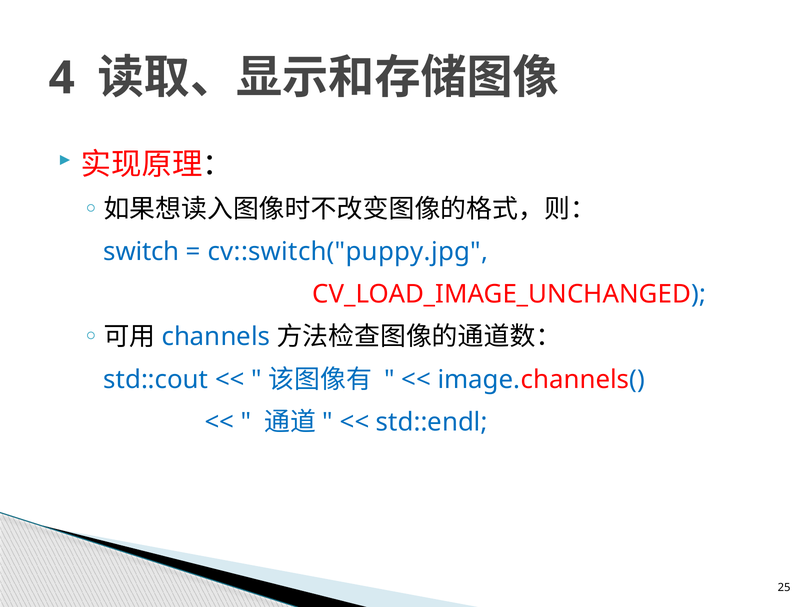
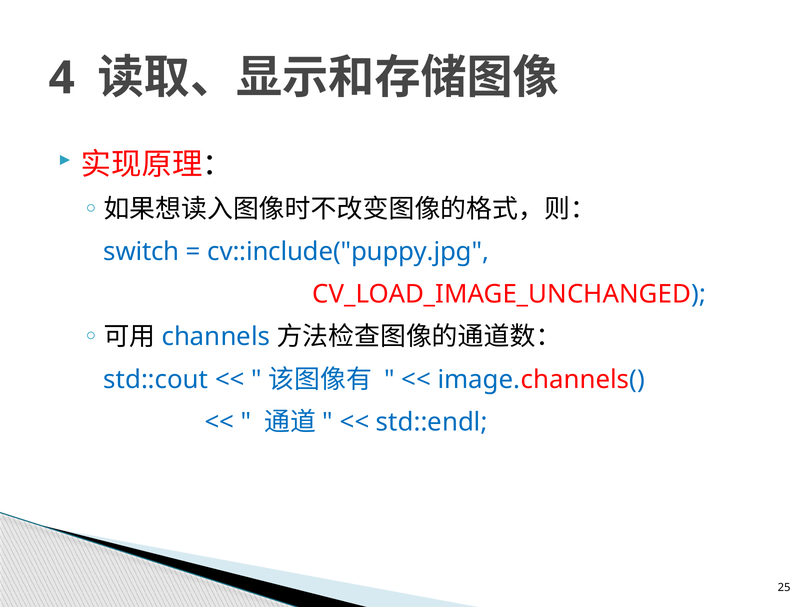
cv::switch("puppy.jpg: cv::switch("puppy.jpg -> cv::include("puppy.jpg
